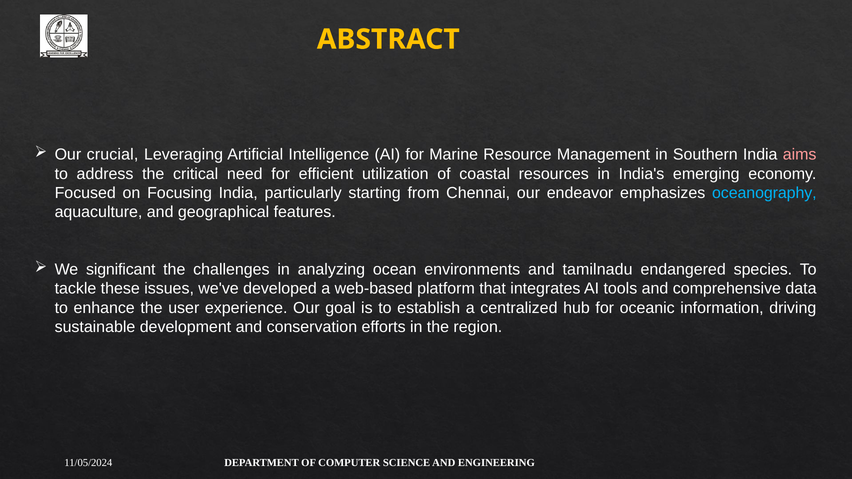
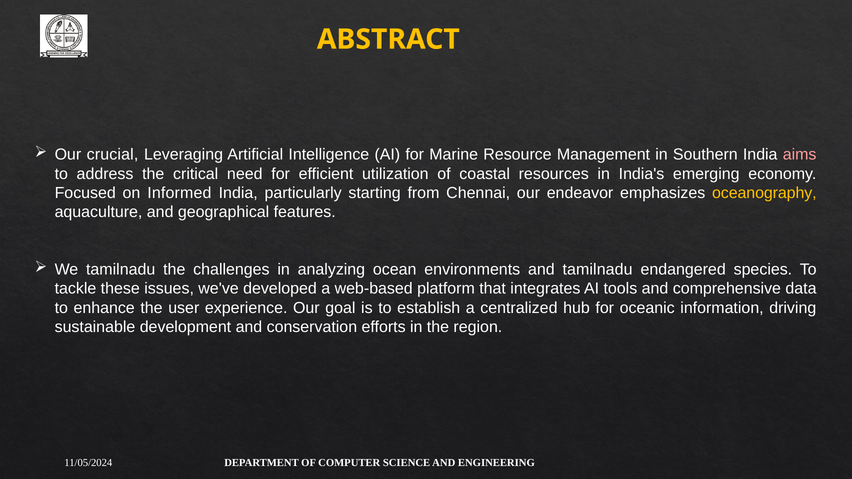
Focusing: Focusing -> Informed
oceanography colour: light blue -> yellow
We significant: significant -> tamilnadu
